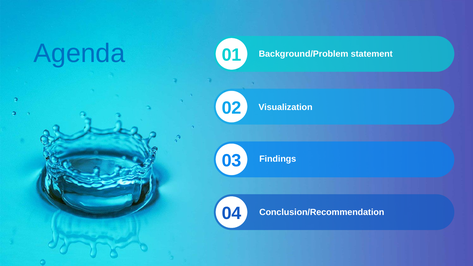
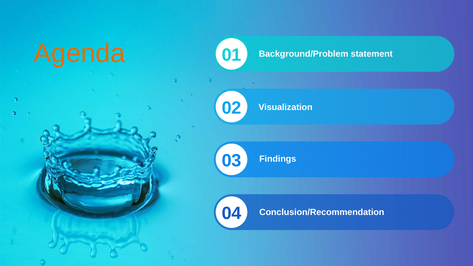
Agenda colour: blue -> orange
